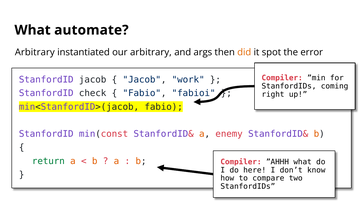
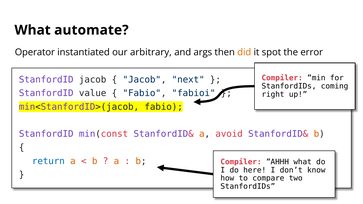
Arbitrary at (35, 52): Arbitrary -> Operator
work: work -> next
check: check -> value
enemy: enemy -> avoid
return colour: green -> blue
